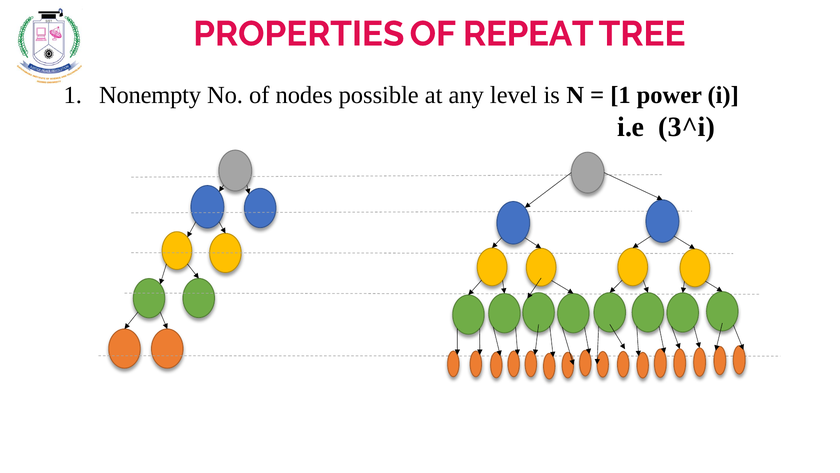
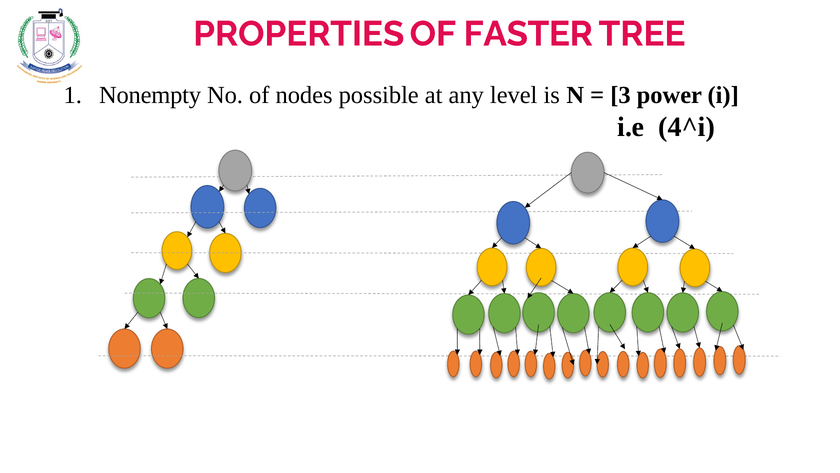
REPEAT: REPEAT -> FASTER
1 at (620, 95): 1 -> 3
3^i: 3^i -> 4^i
